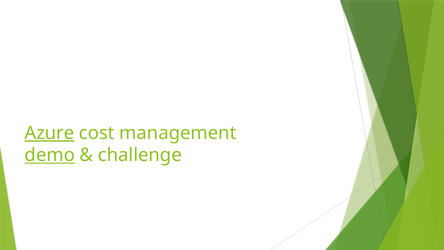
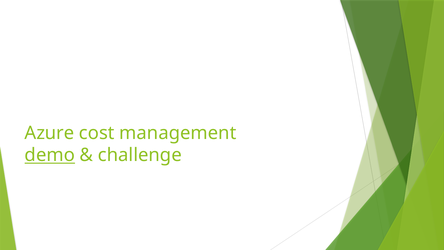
Azure underline: present -> none
